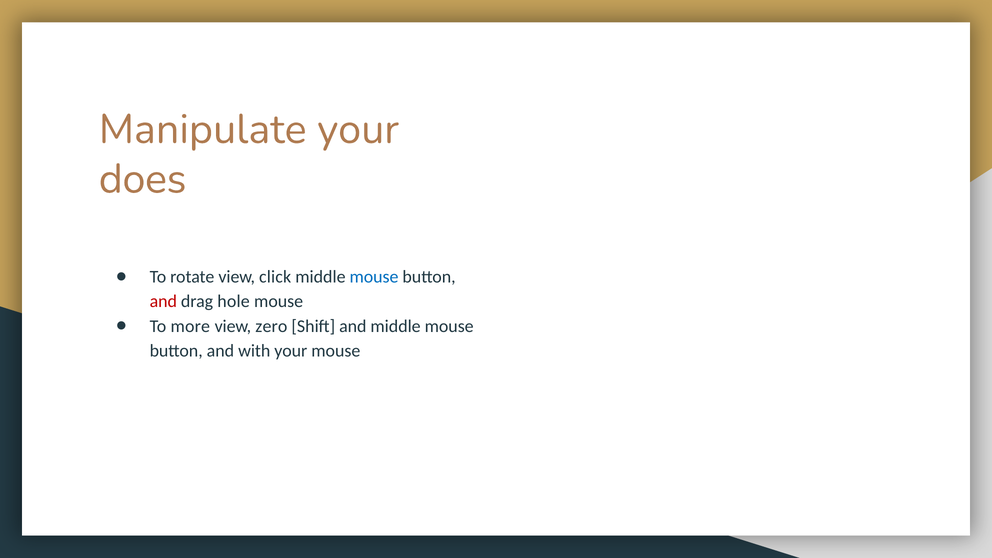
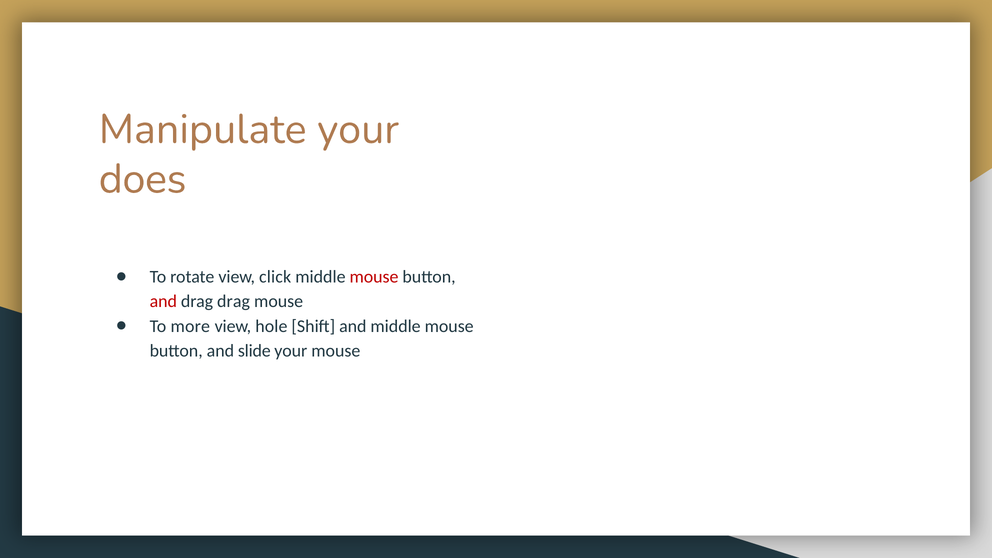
mouse at (374, 277) colour: blue -> red
drag hole: hole -> drag
zero: zero -> hole
with: with -> slide
